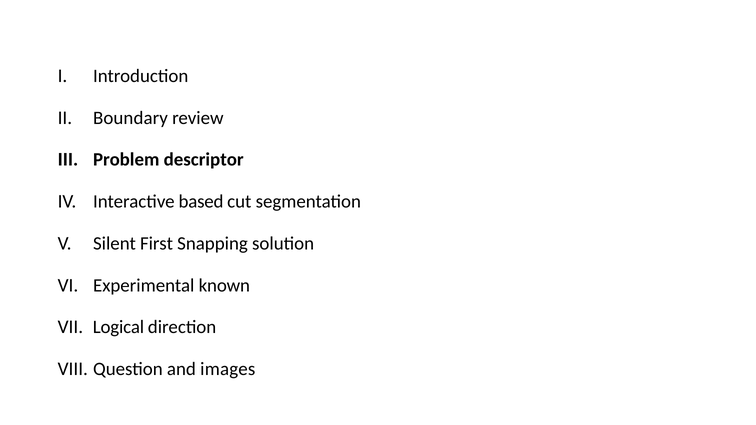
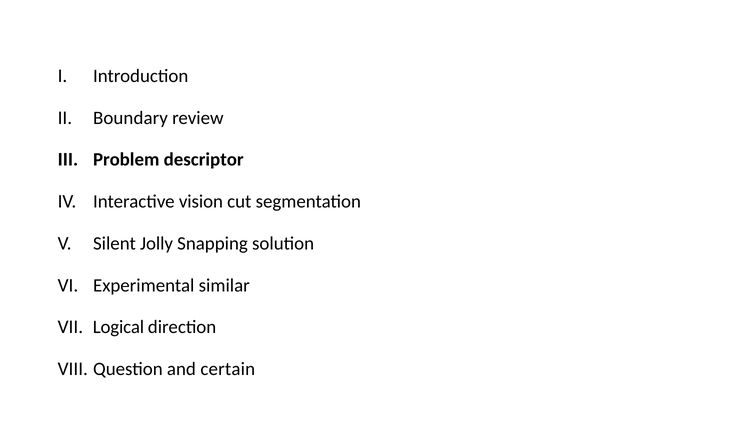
based: based -> vision
First: First -> Jolly
known: known -> similar
images: images -> certain
